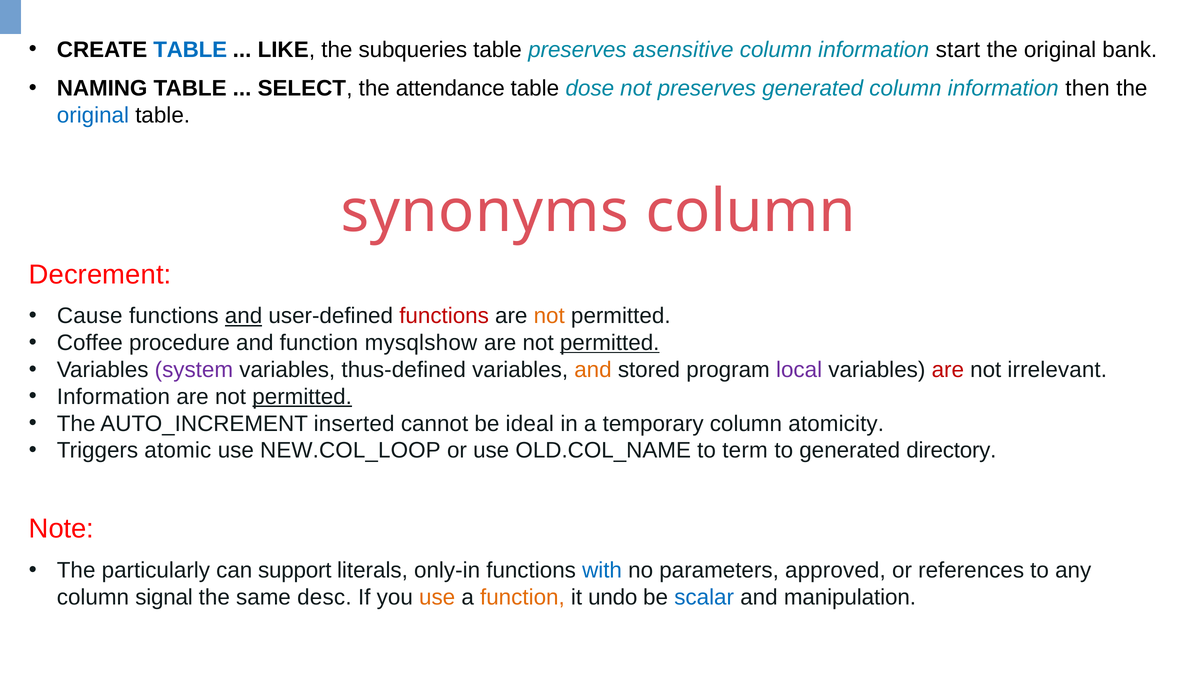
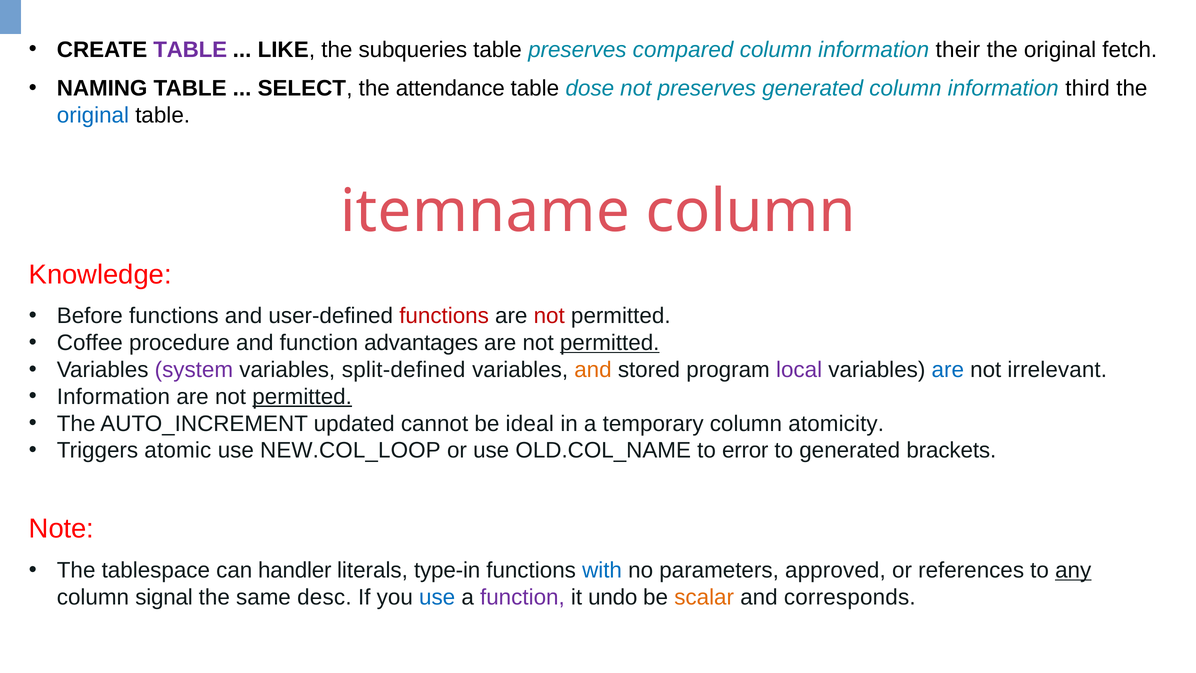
TABLE at (190, 50) colour: blue -> purple
asensitive: asensitive -> compared
start: start -> their
bank: bank -> fetch
then: then -> third
synonyms: synonyms -> itemname
Decrement: Decrement -> Knowledge
Cause: Cause -> Before
and at (244, 316) underline: present -> none
not at (549, 316) colour: orange -> red
mysqlshow: mysqlshow -> advantages
thus-defined: thus-defined -> split-defined
are at (948, 370) colour: red -> blue
inserted: inserted -> updated
term: term -> error
directory: directory -> brackets
particularly: particularly -> tablespace
support: support -> handler
only-in: only-in -> type-in
any underline: none -> present
use at (437, 597) colour: orange -> blue
function at (522, 597) colour: orange -> purple
scalar colour: blue -> orange
manipulation: manipulation -> corresponds
